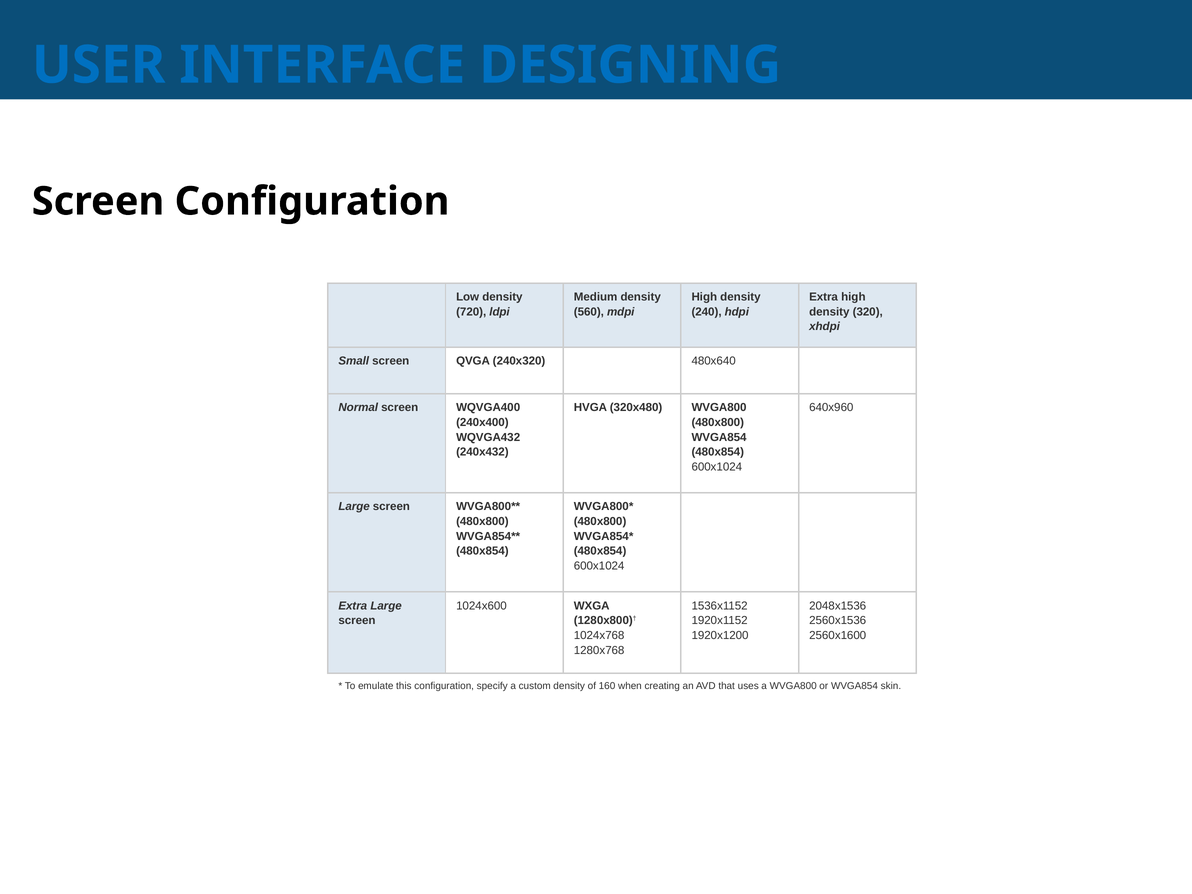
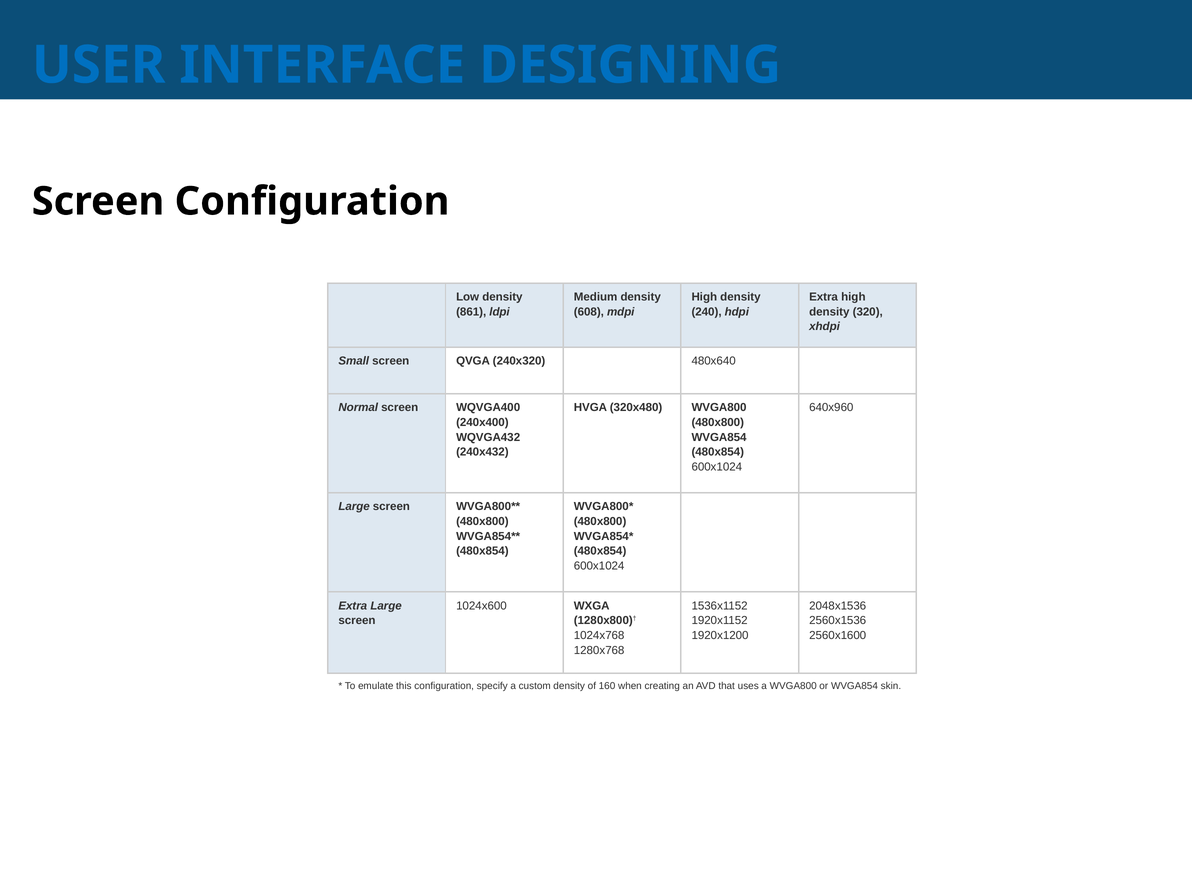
720: 720 -> 861
560: 560 -> 608
